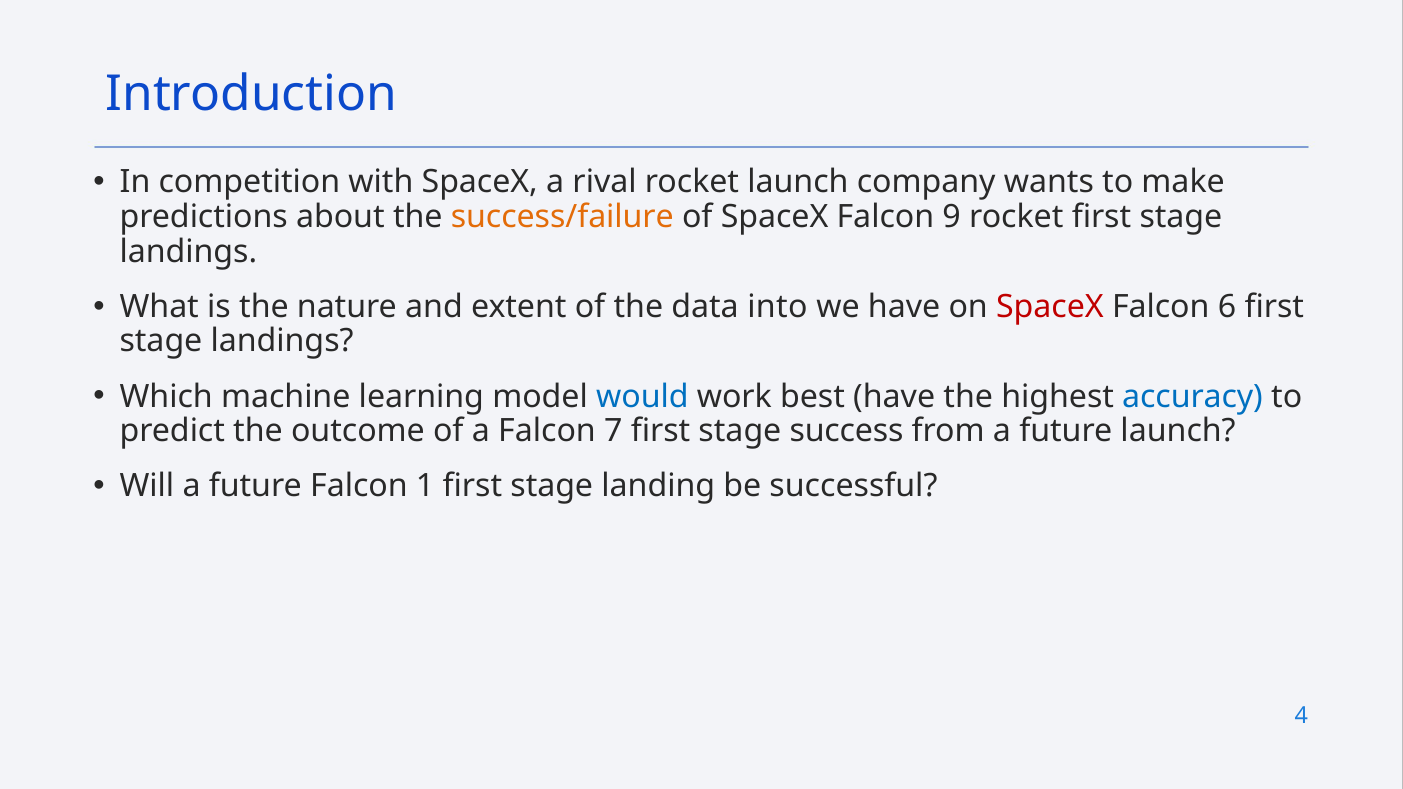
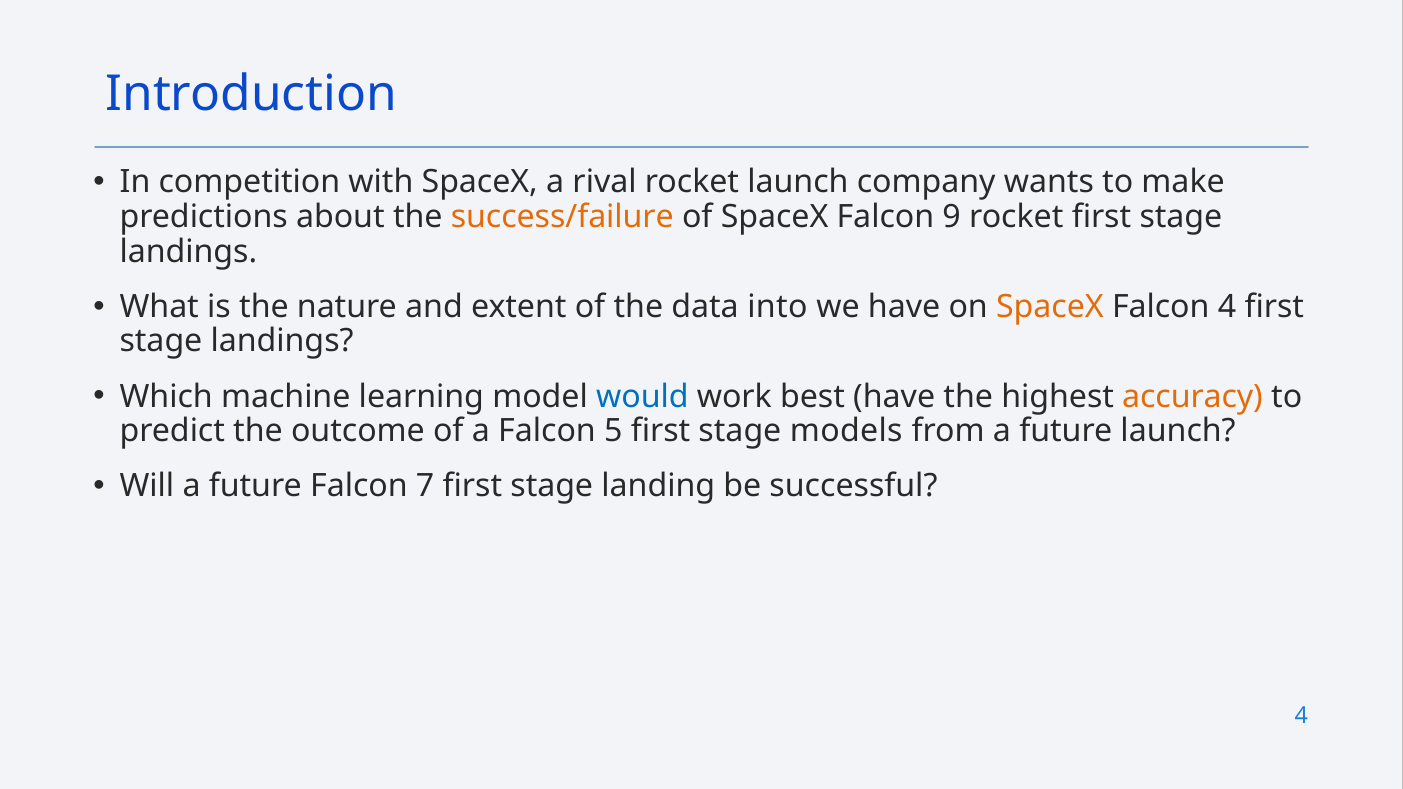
SpaceX at (1050, 307) colour: red -> orange
Falcon 6: 6 -> 4
accuracy colour: blue -> orange
7: 7 -> 5
success: success -> models
1: 1 -> 7
